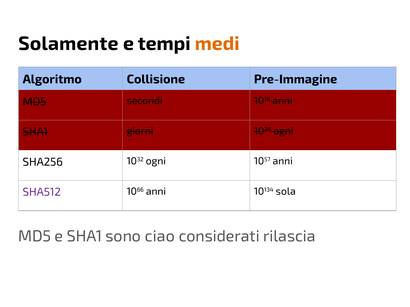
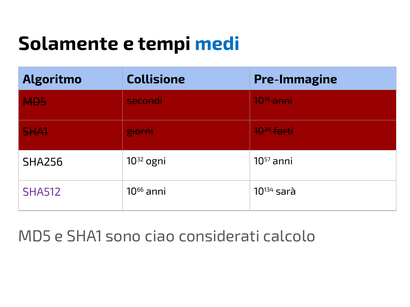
medi colour: orange -> blue
1028 ogni: ogni -> forti
sola: sola -> sarà
rilascia: rilascia -> calcolo
